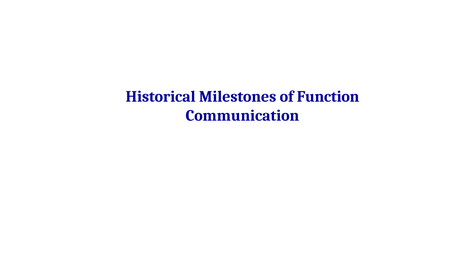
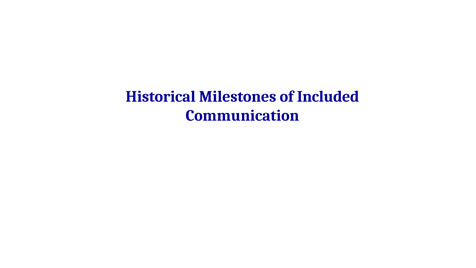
Function: Function -> Included
